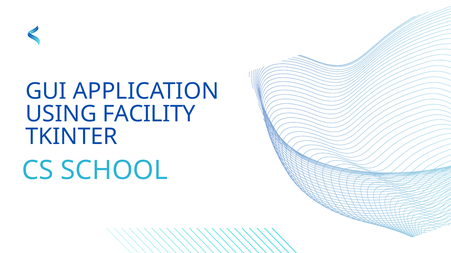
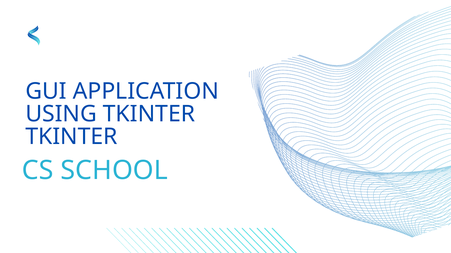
USING FACILITY: FACILITY -> TKINTER
